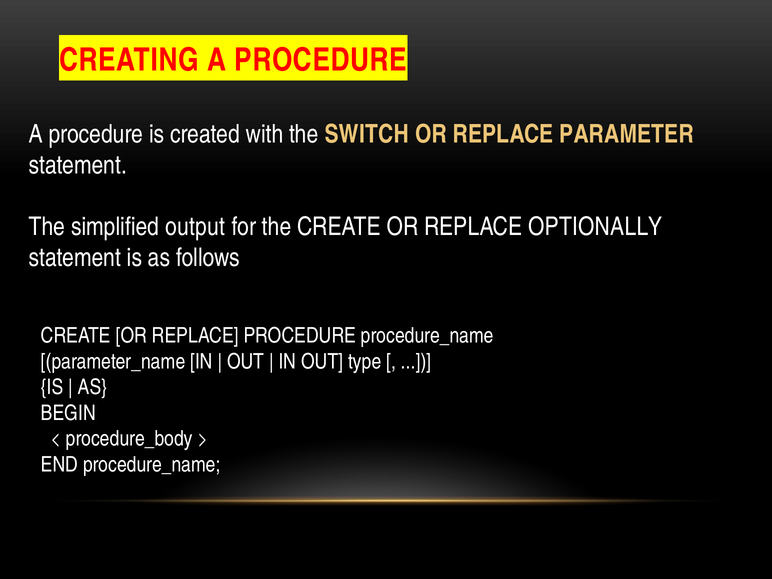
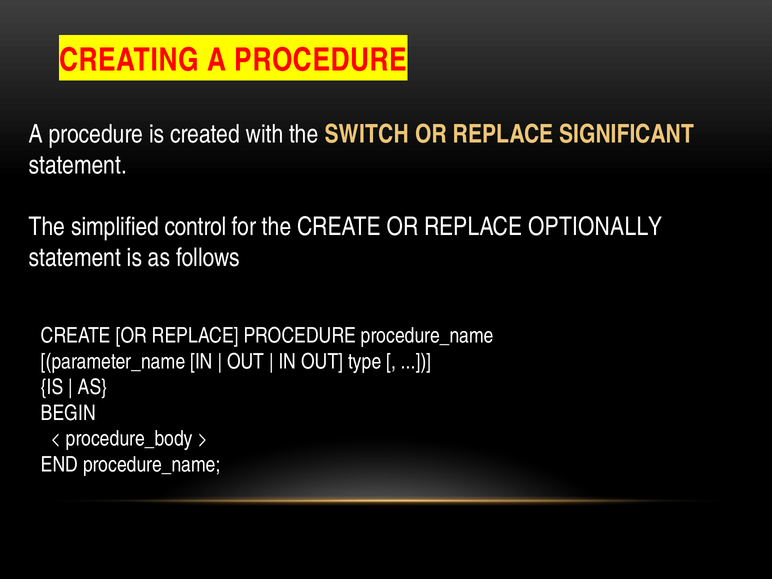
PARAMETER: PARAMETER -> SIGNIFICANT
output: output -> control
